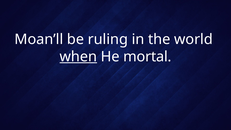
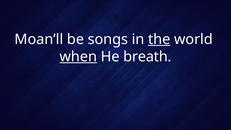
ruling: ruling -> songs
the underline: none -> present
mortal: mortal -> breath
